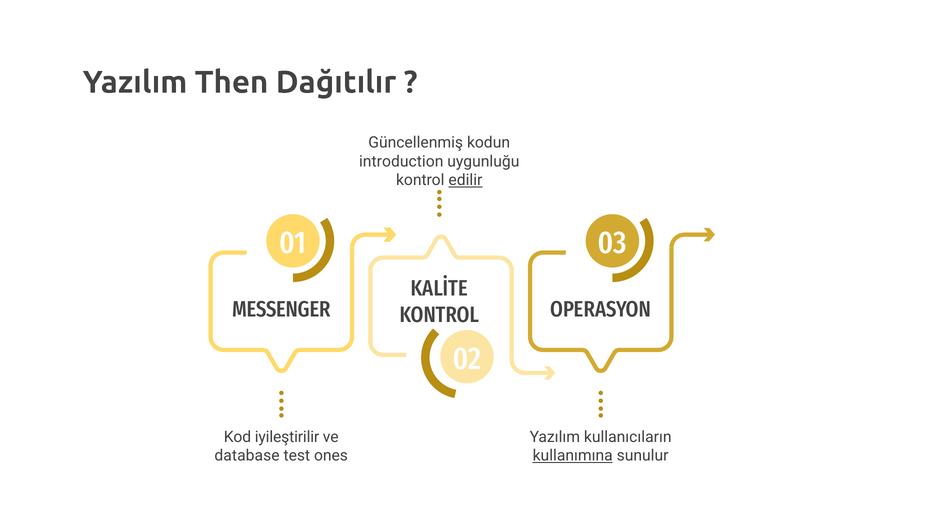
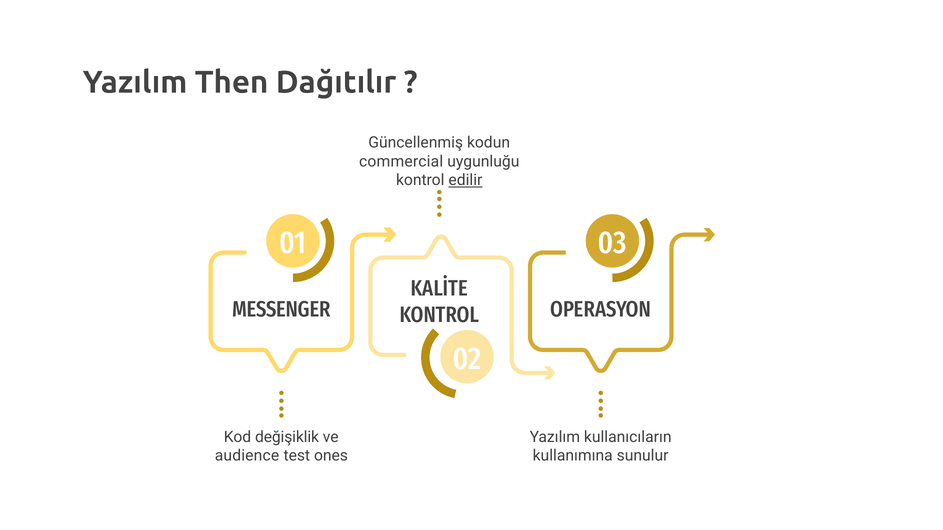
introduction: introduction -> commercial
iyileştirilir: iyileştirilir -> değişiklik
database: database -> audience
kullanımına underline: present -> none
